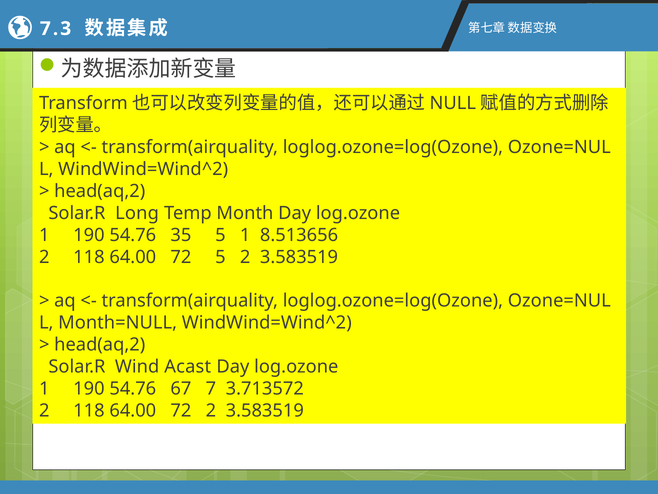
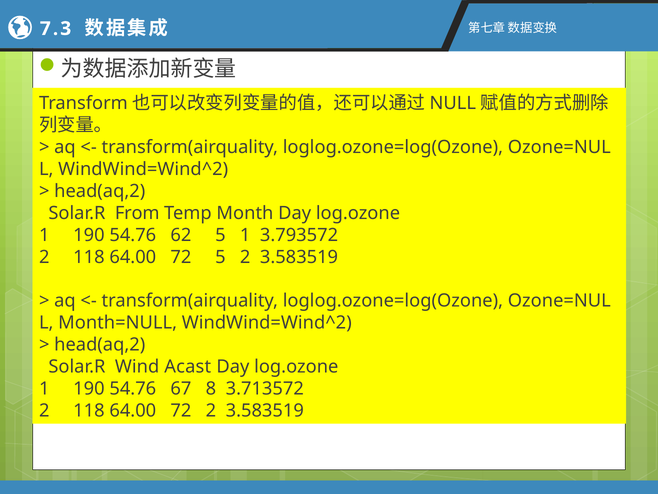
Long: Long -> From
35: 35 -> 62
8.513656: 8.513656 -> 3.793572
7: 7 -> 8
